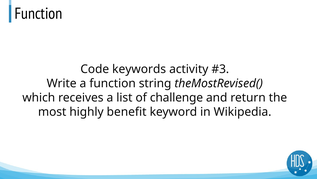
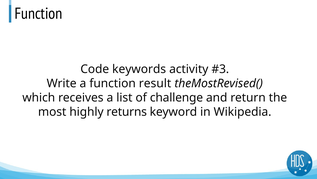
string: string -> result
benefit: benefit -> returns
